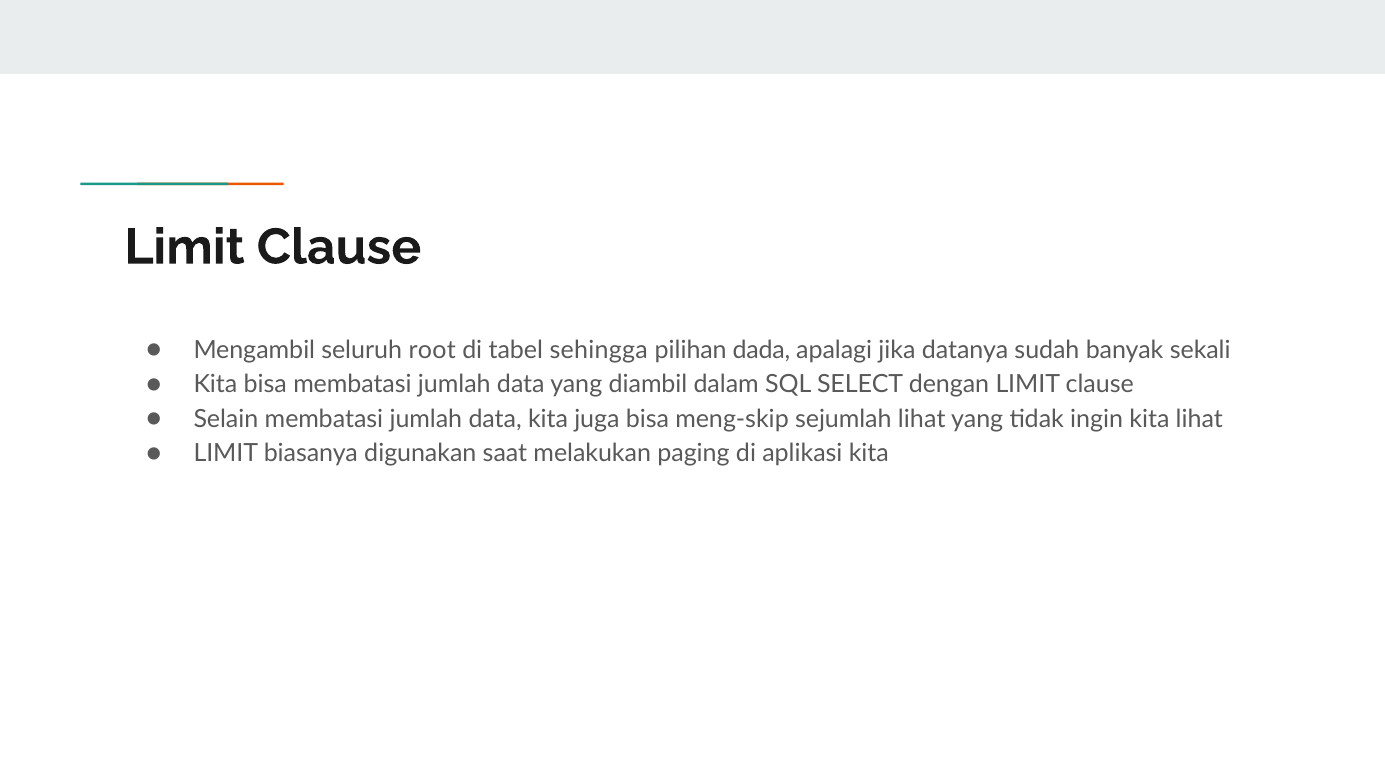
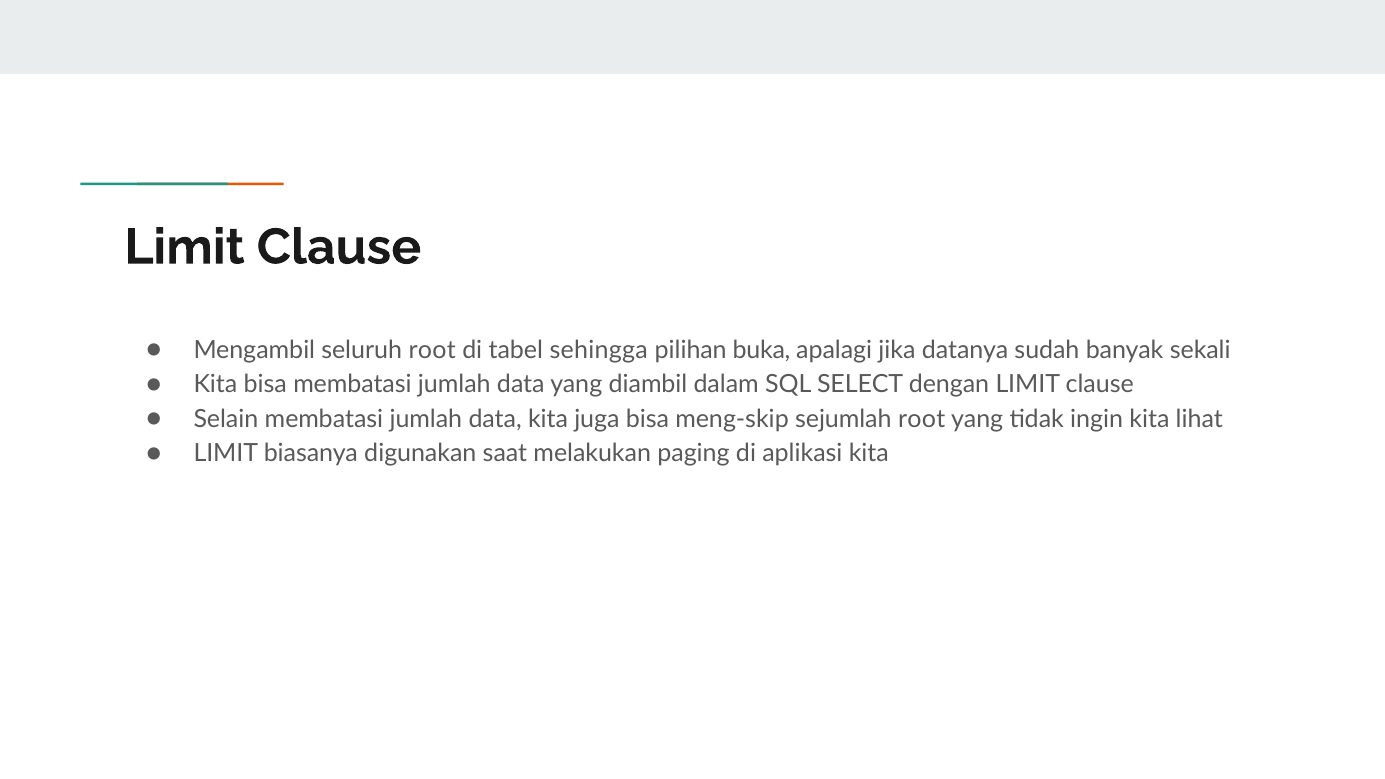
dada: dada -> buka
sejumlah lihat: lihat -> root
